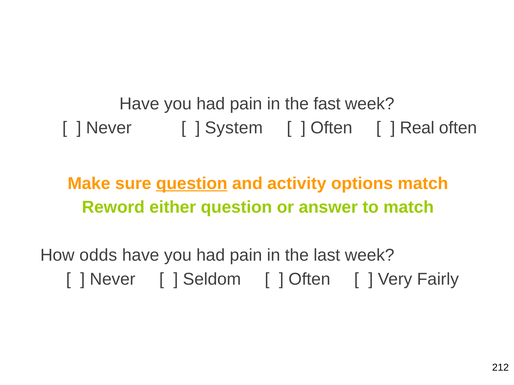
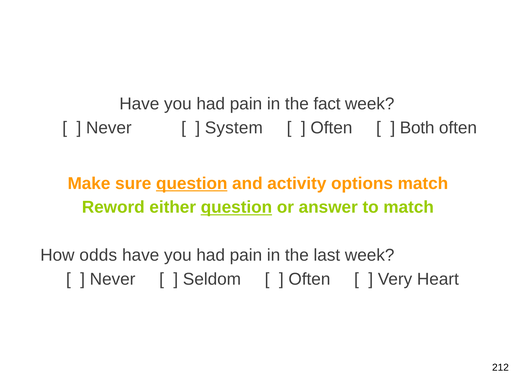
fast: fast -> fact
Real: Real -> Both
question at (236, 208) underline: none -> present
Fairly: Fairly -> Heart
